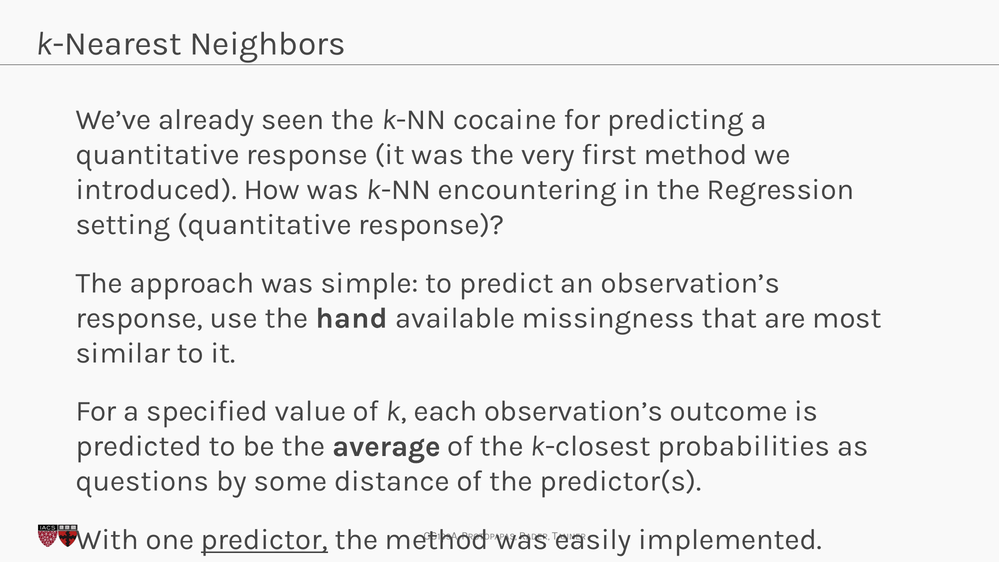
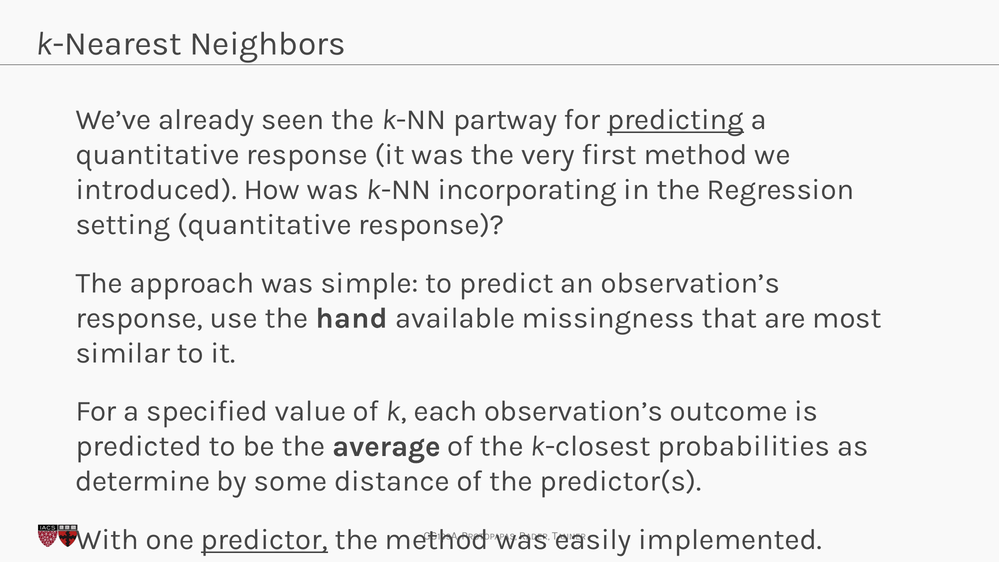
cocaine: cocaine -> partway
predicting underline: none -> present
encountering: encountering -> incorporating
questions: questions -> determine
